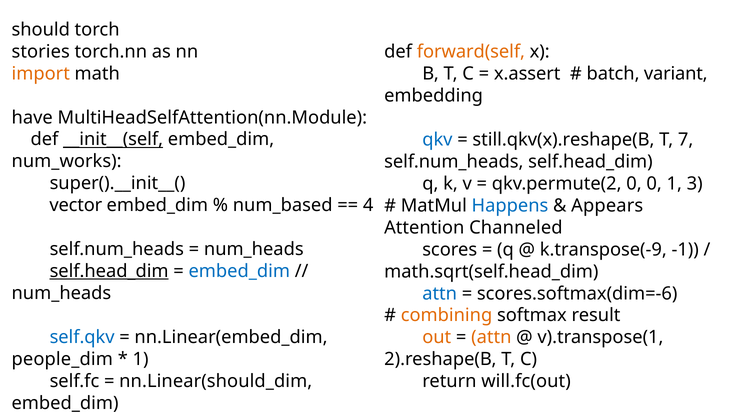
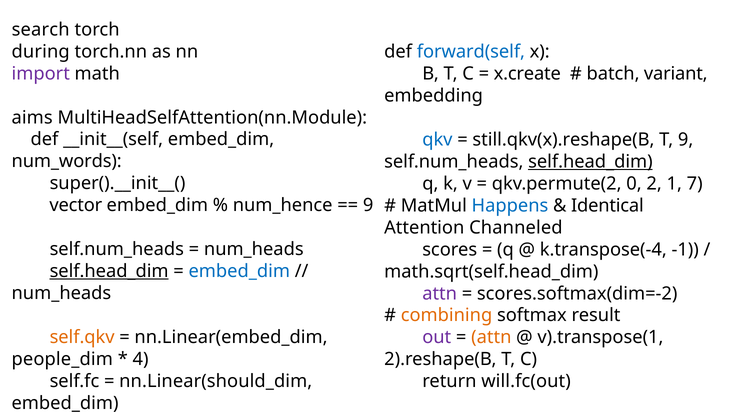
should: should -> search
stories: stories -> during
forward(self colour: orange -> blue
import colour: orange -> purple
x.assert: x.assert -> x.create
have: have -> aims
__init__(self underline: present -> none
T 7: 7 -> 9
num_works: num_works -> num_words
self.head_dim at (590, 162) underline: none -> present
0 0: 0 -> 2
3: 3 -> 7
num_based: num_based -> num_hence
4 at (368, 205): 4 -> 9
Appears: Appears -> Identical
k.transpose(-9: k.transpose(-9 -> k.transpose(-4
attn at (440, 293) colour: blue -> purple
scores.softmax(dim=-6: scores.softmax(dim=-6 -> scores.softmax(dim=-2
self.qkv colour: blue -> orange
out colour: orange -> purple
1 at (141, 359): 1 -> 4
